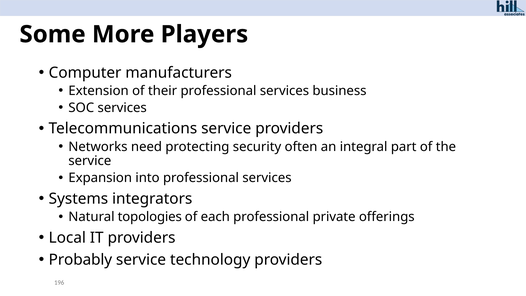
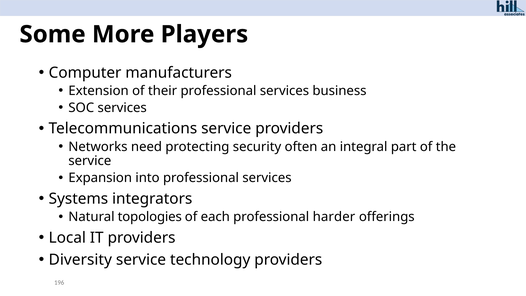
private: private -> harder
Probably: Probably -> Diversity
